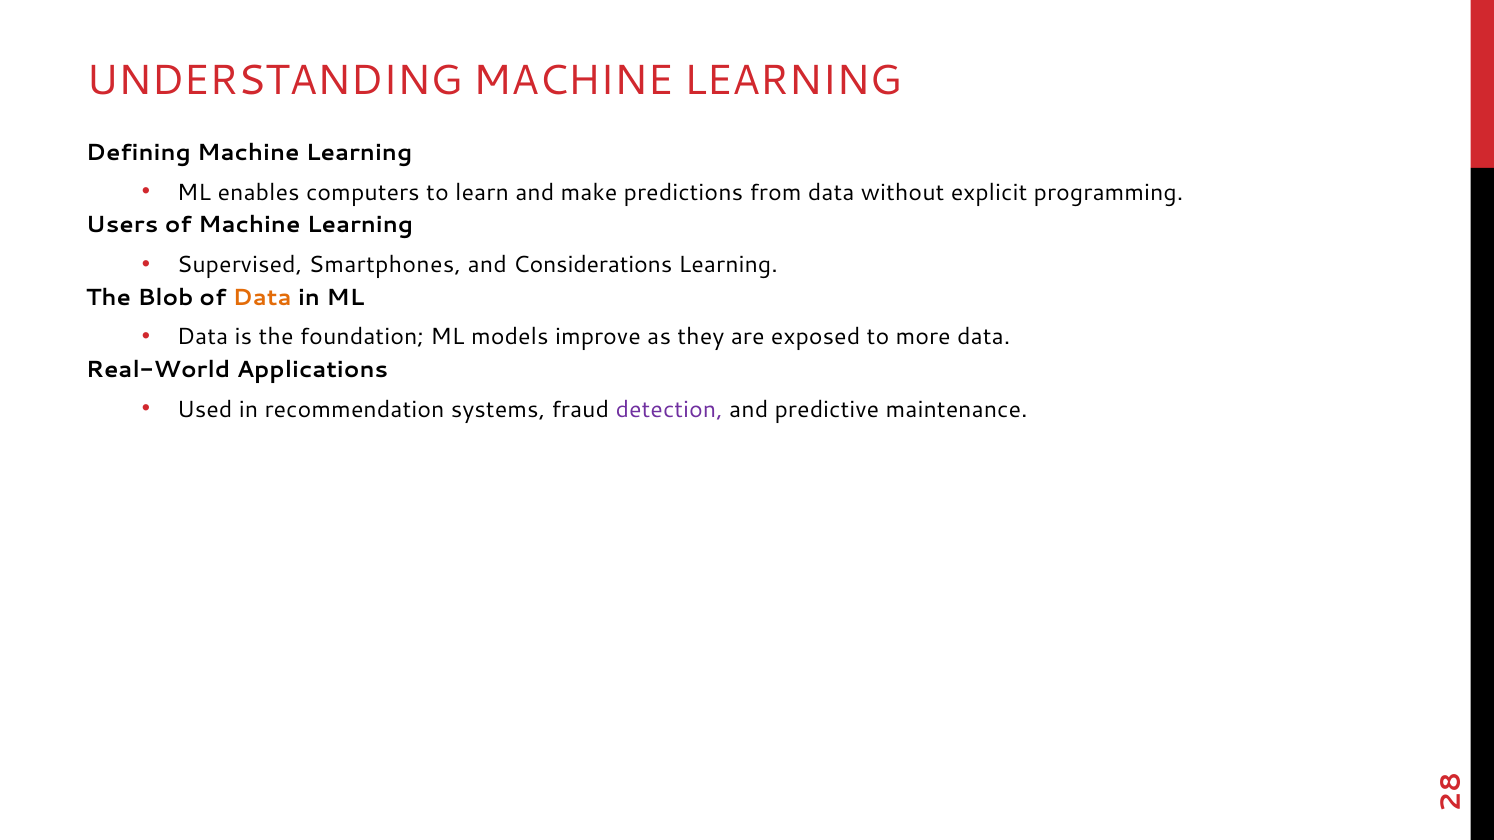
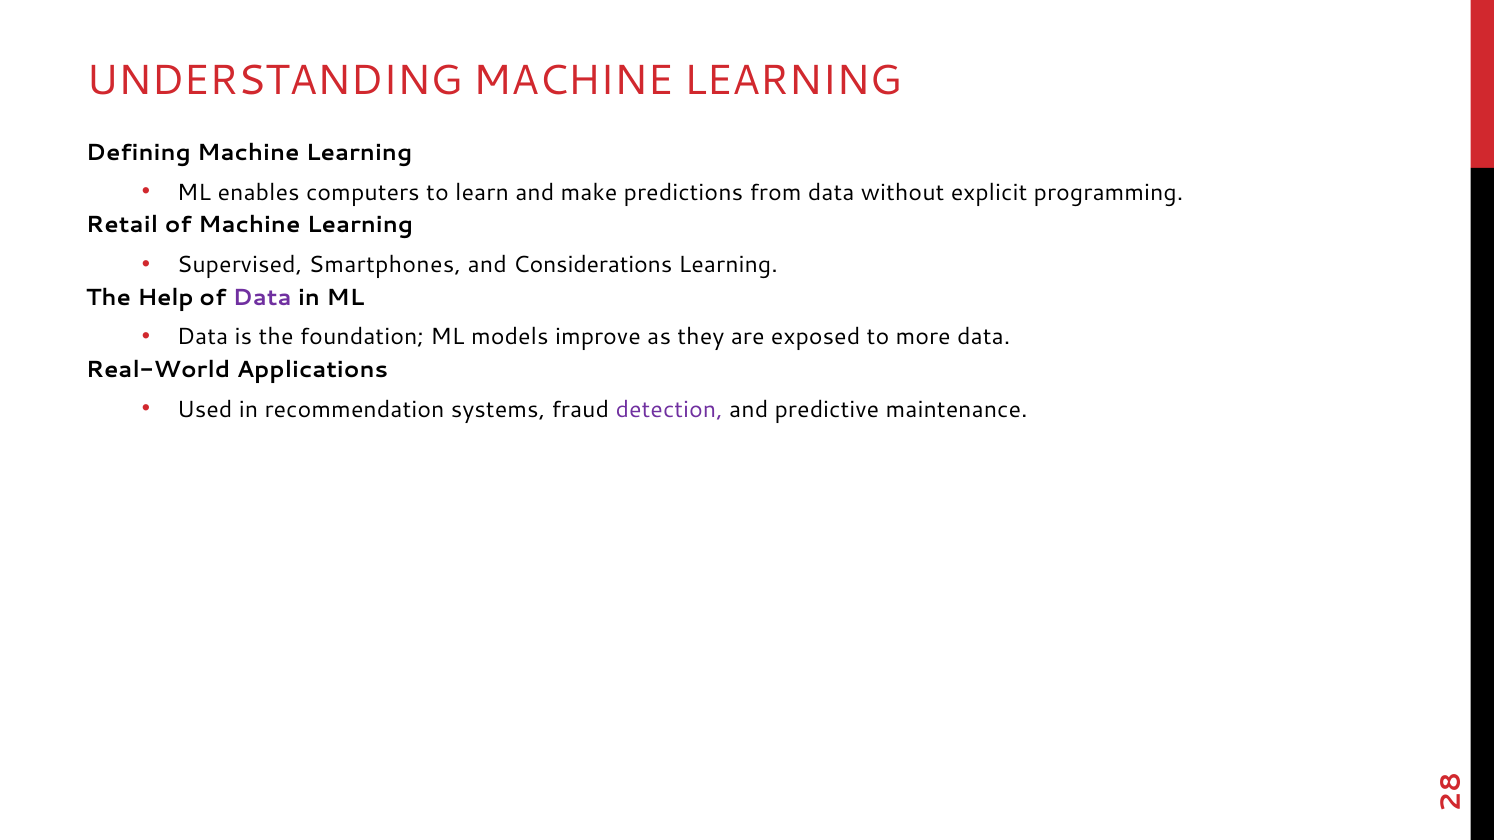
Users: Users -> Retail
Blob: Blob -> Help
Data at (262, 298) colour: orange -> purple
